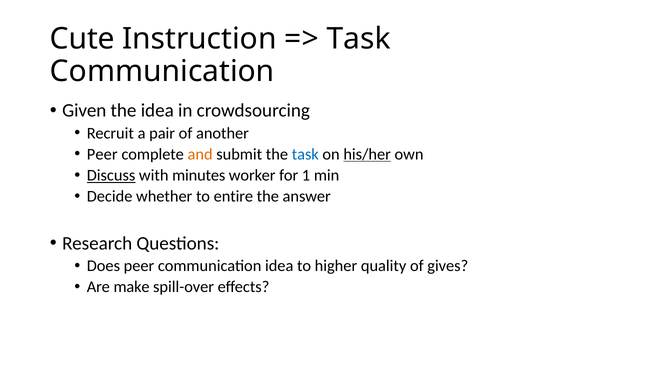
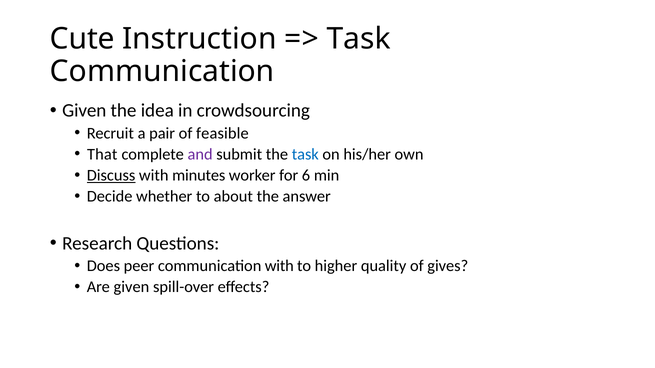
another: another -> feasible
Peer at (102, 154): Peer -> That
and colour: orange -> purple
his/her underline: present -> none
1: 1 -> 6
entire: entire -> about
communication idea: idea -> with
Are make: make -> given
